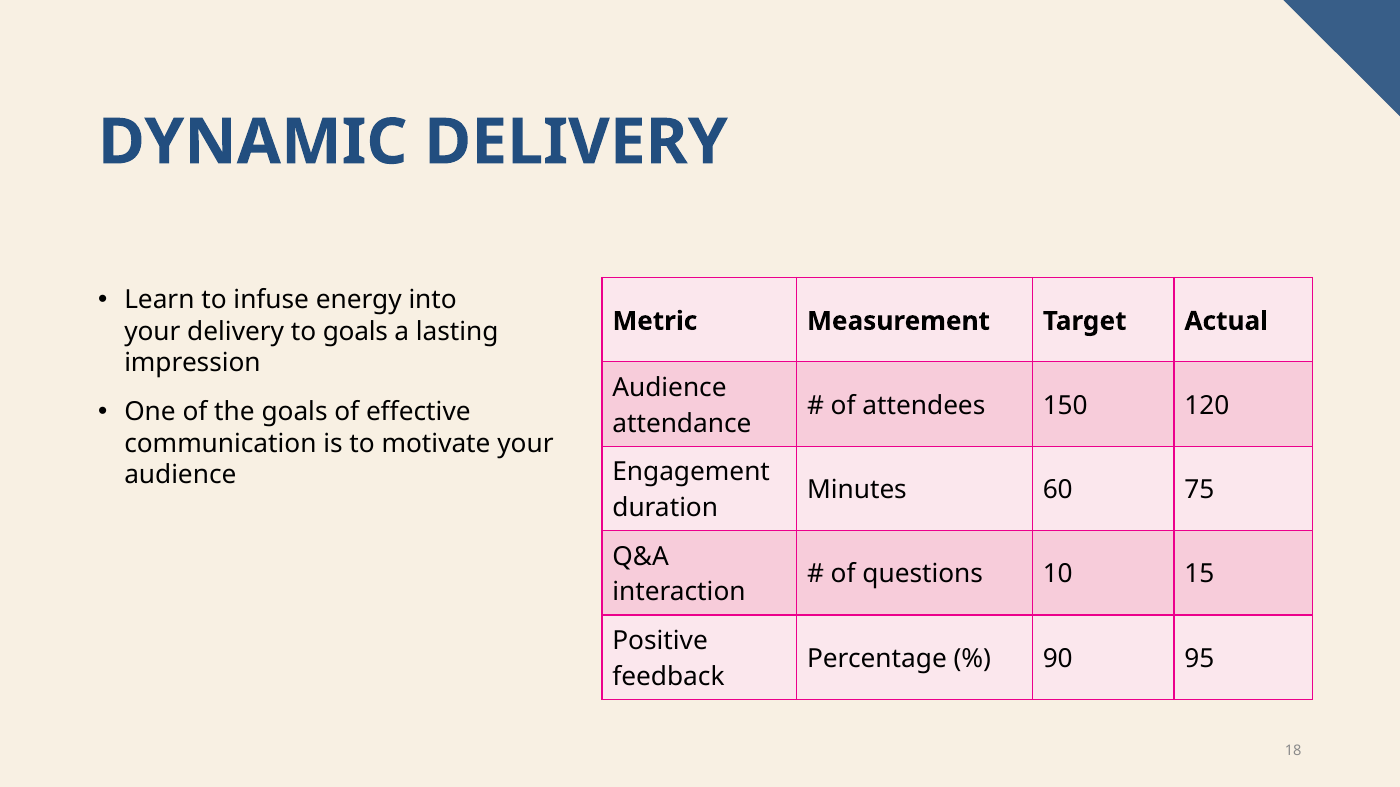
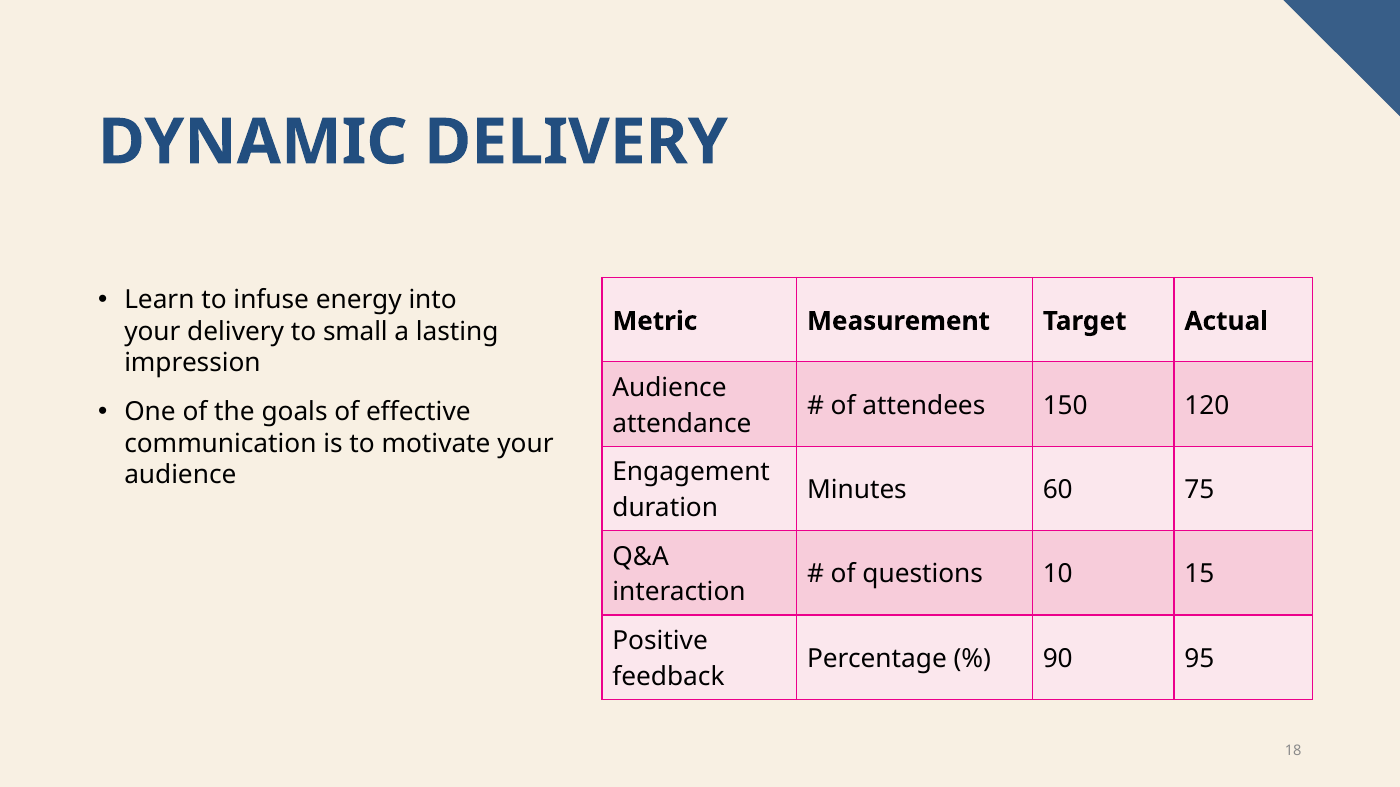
to goals: goals -> small
